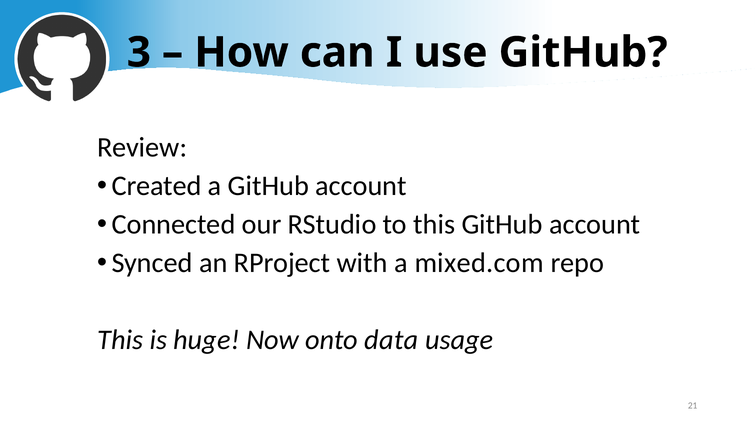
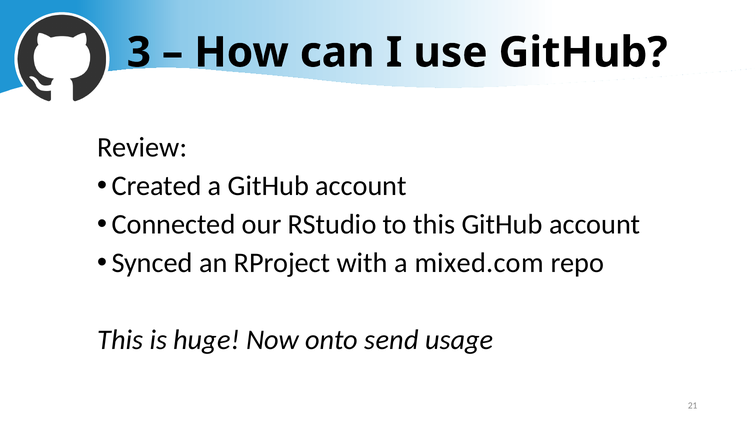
data: data -> send
